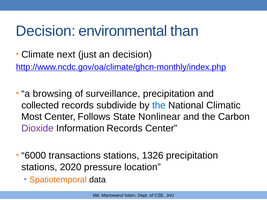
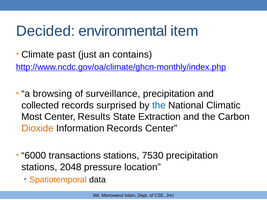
Decision at (46, 31): Decision -> Decided
than: than -> item
next: next -> past
an decision: decision -> contains
subdivide: subdivide -> surprised
Follows: Follows -> Results
Nonlinear: Nonlinear -> Extraction
Dioxide colour: purple -> orange
1326: 1326 -> 7530
2020: 2020 -> 2048
